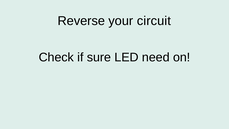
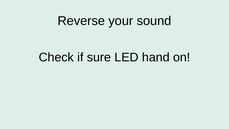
circuit: circuit -> sound
need: need -> hand
